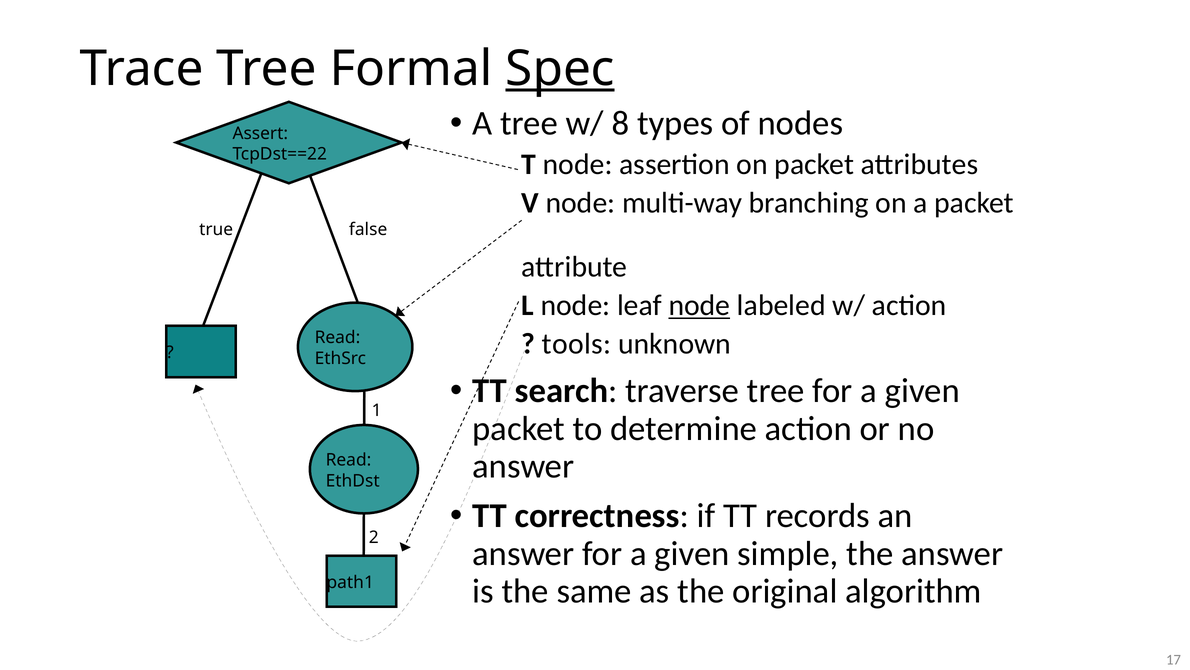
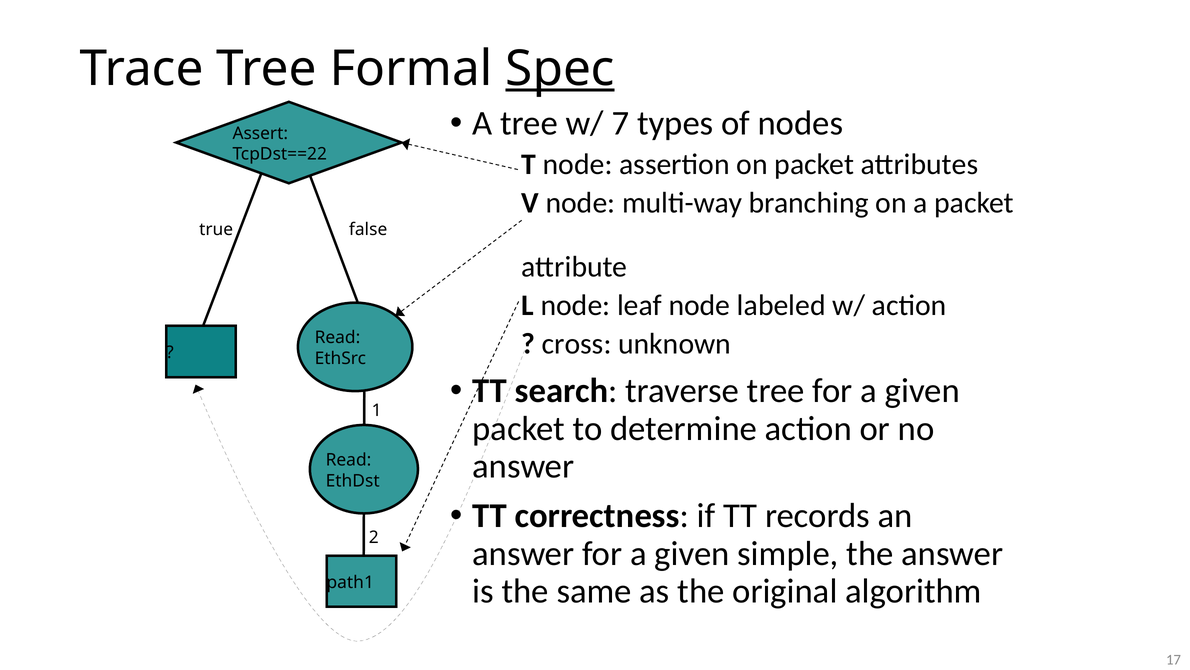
8: 8 -> 7
node at (699, 305) underline: present -> none
tools: tools -> cross
